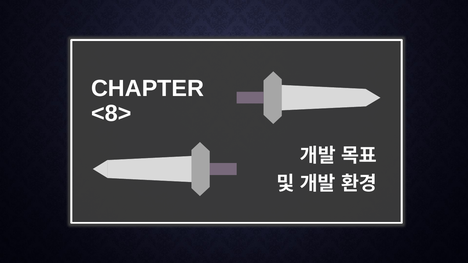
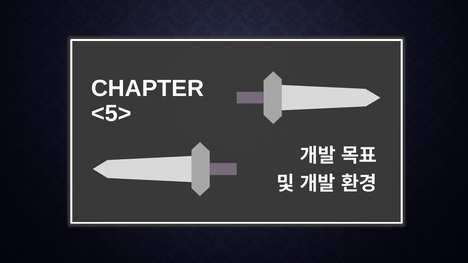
<8>: <8> -> <5>
